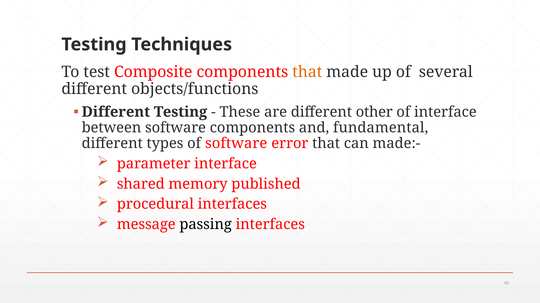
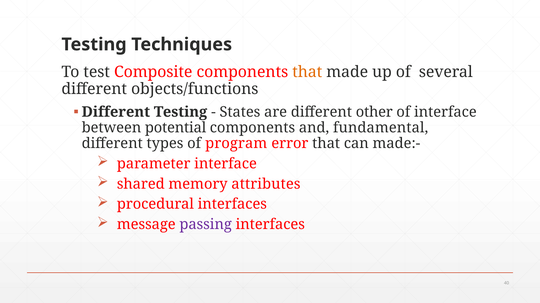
These: These -> States
between software: software -> potential
of software: software -> program
published: published -> attributes
passing colour: black -> purple
